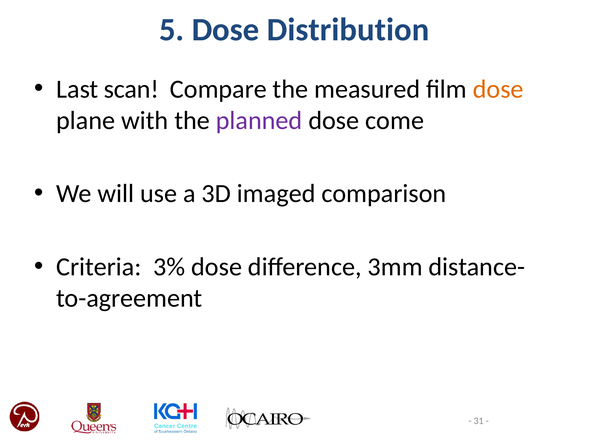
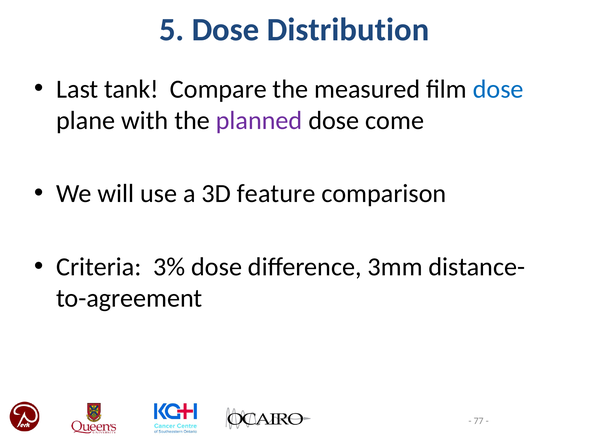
scan: scan -> tank
dose at (498, 89) colour: orange -> blue
imaged: imaged -> feature
31: 31 -> 77
